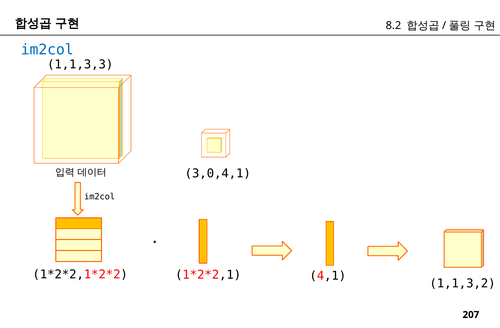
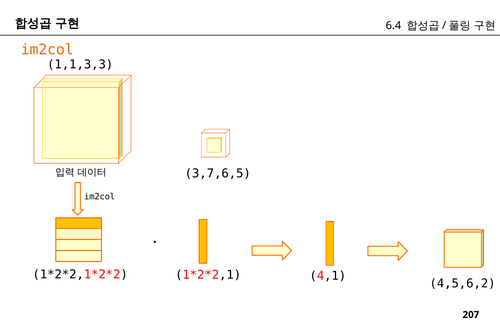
8.2: 8.2 -> 6.4
im2col at (47, 50) colour: blue -> orange
3,0,4,1: 3,0,4,1 -> 3,7,6,5
1,1,3,2: 1,1,3,2 -> 4,5,6,2
